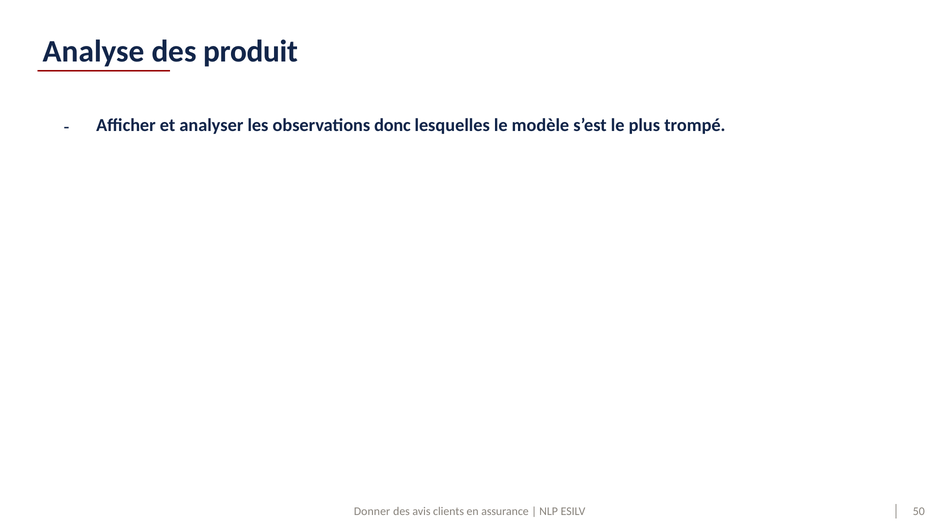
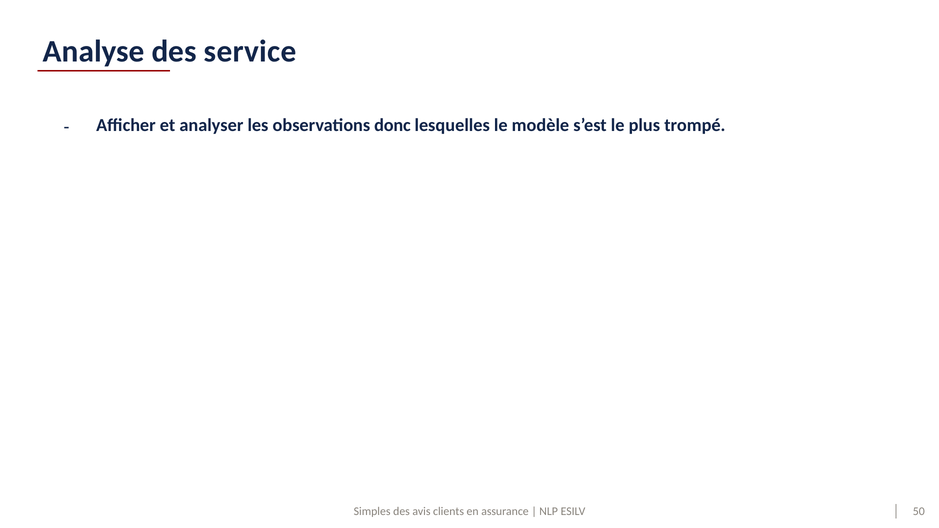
produit: produit -> service
Donner: Donner -> Simples
